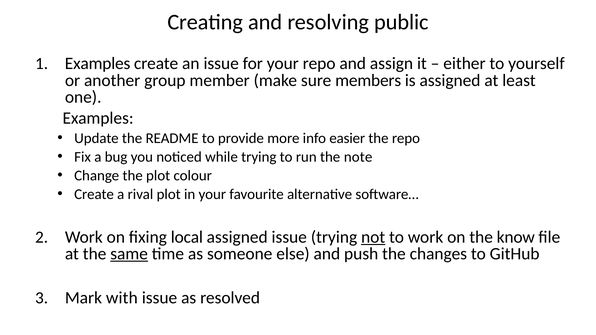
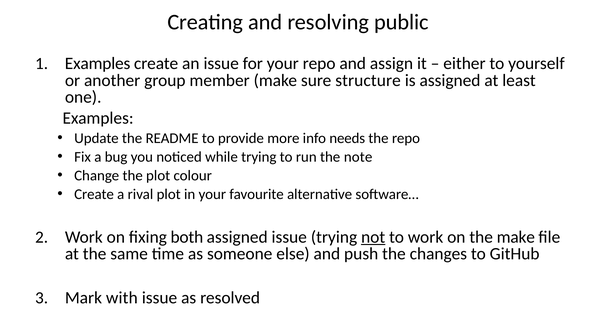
members: members -> structure
easier: easier -> needs
local: local -> both
the know: know -> make
same underline: present -> none
